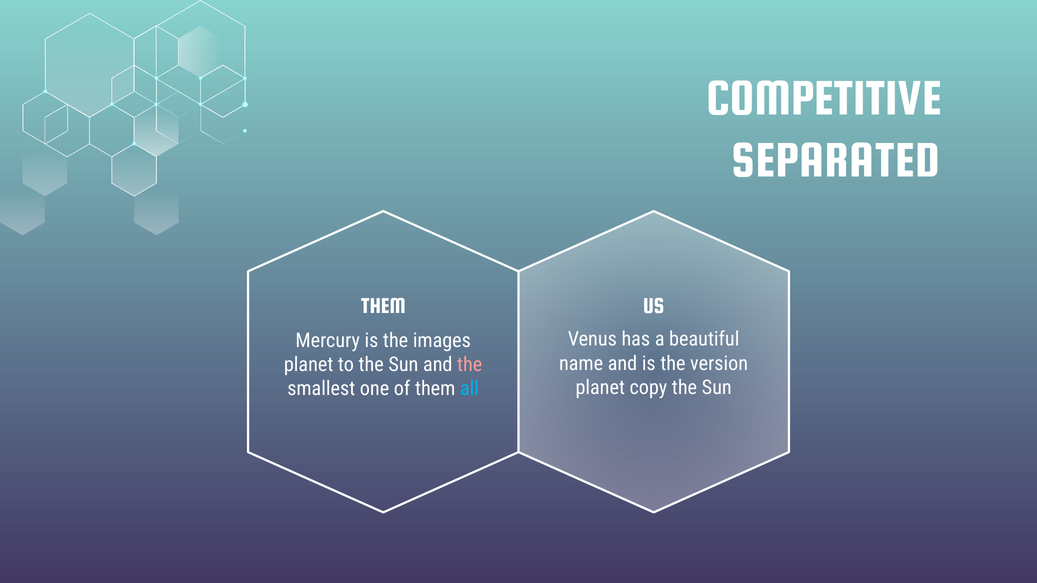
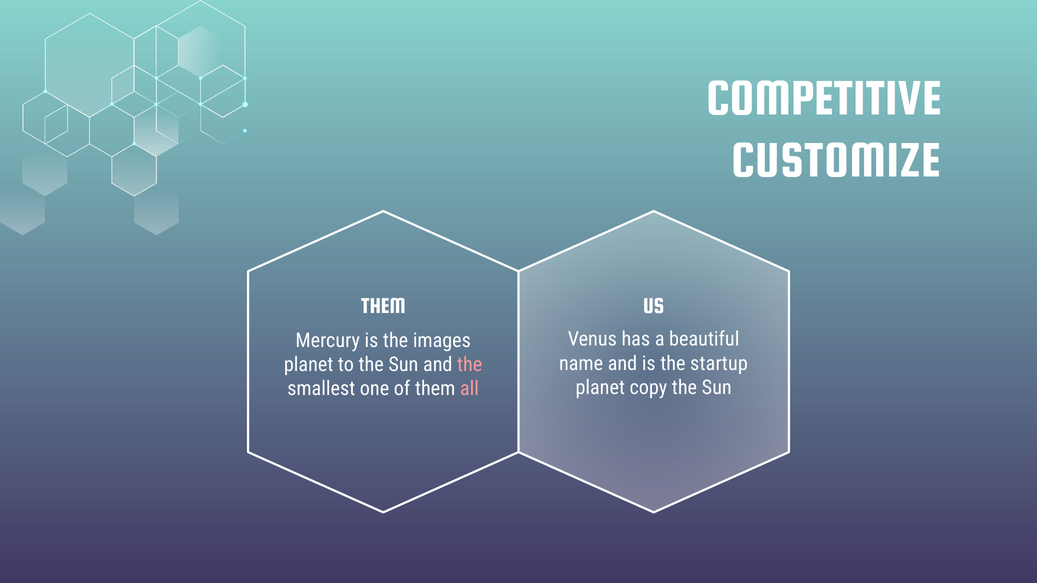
SEPARATED: SEPARATED -> CUSTOMIZE
version: version -> startup
all colour: light blue -> pink
